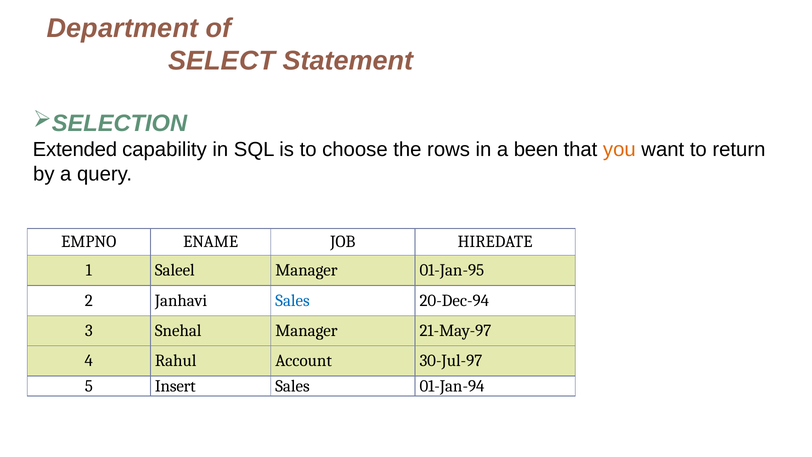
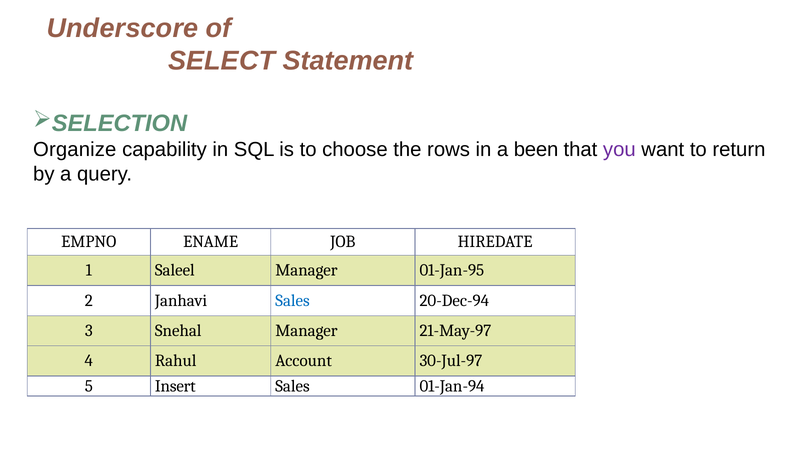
Department: Department -> Underscore
Extended: Extended -> Organize
you colour: orange -> purple
